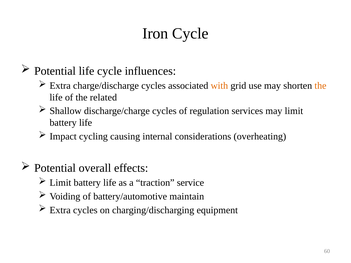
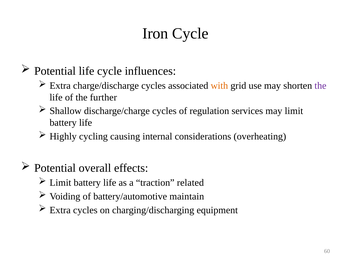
the at (320, 86) colour: orange -> purple
related: related -> further
Impact: Impact -> Highly
service: service -> related
